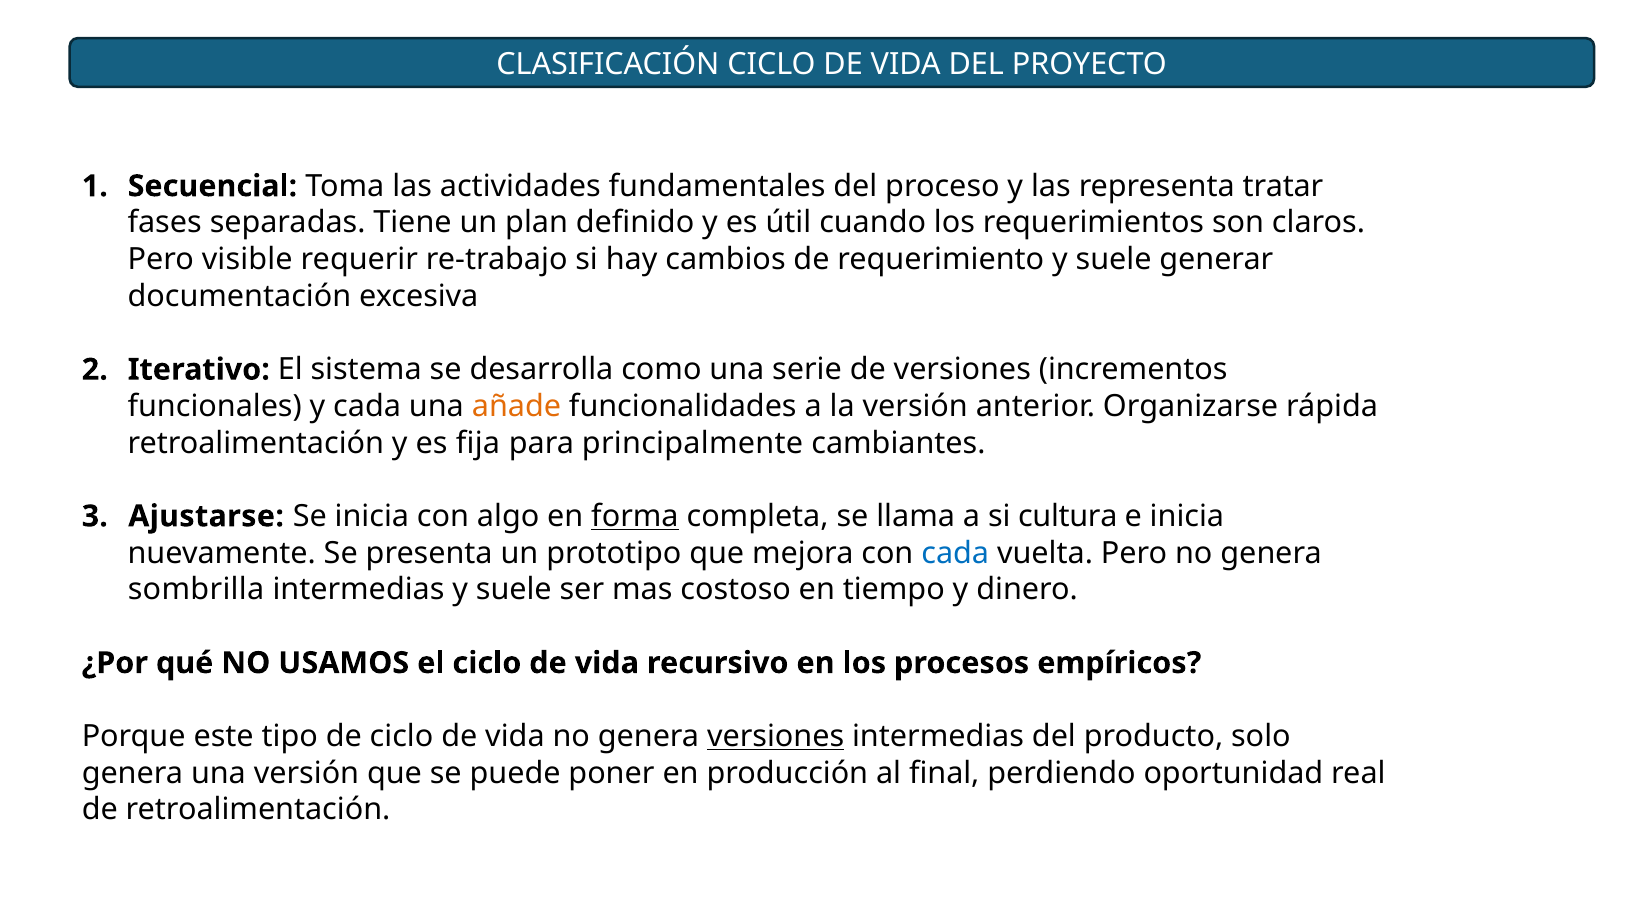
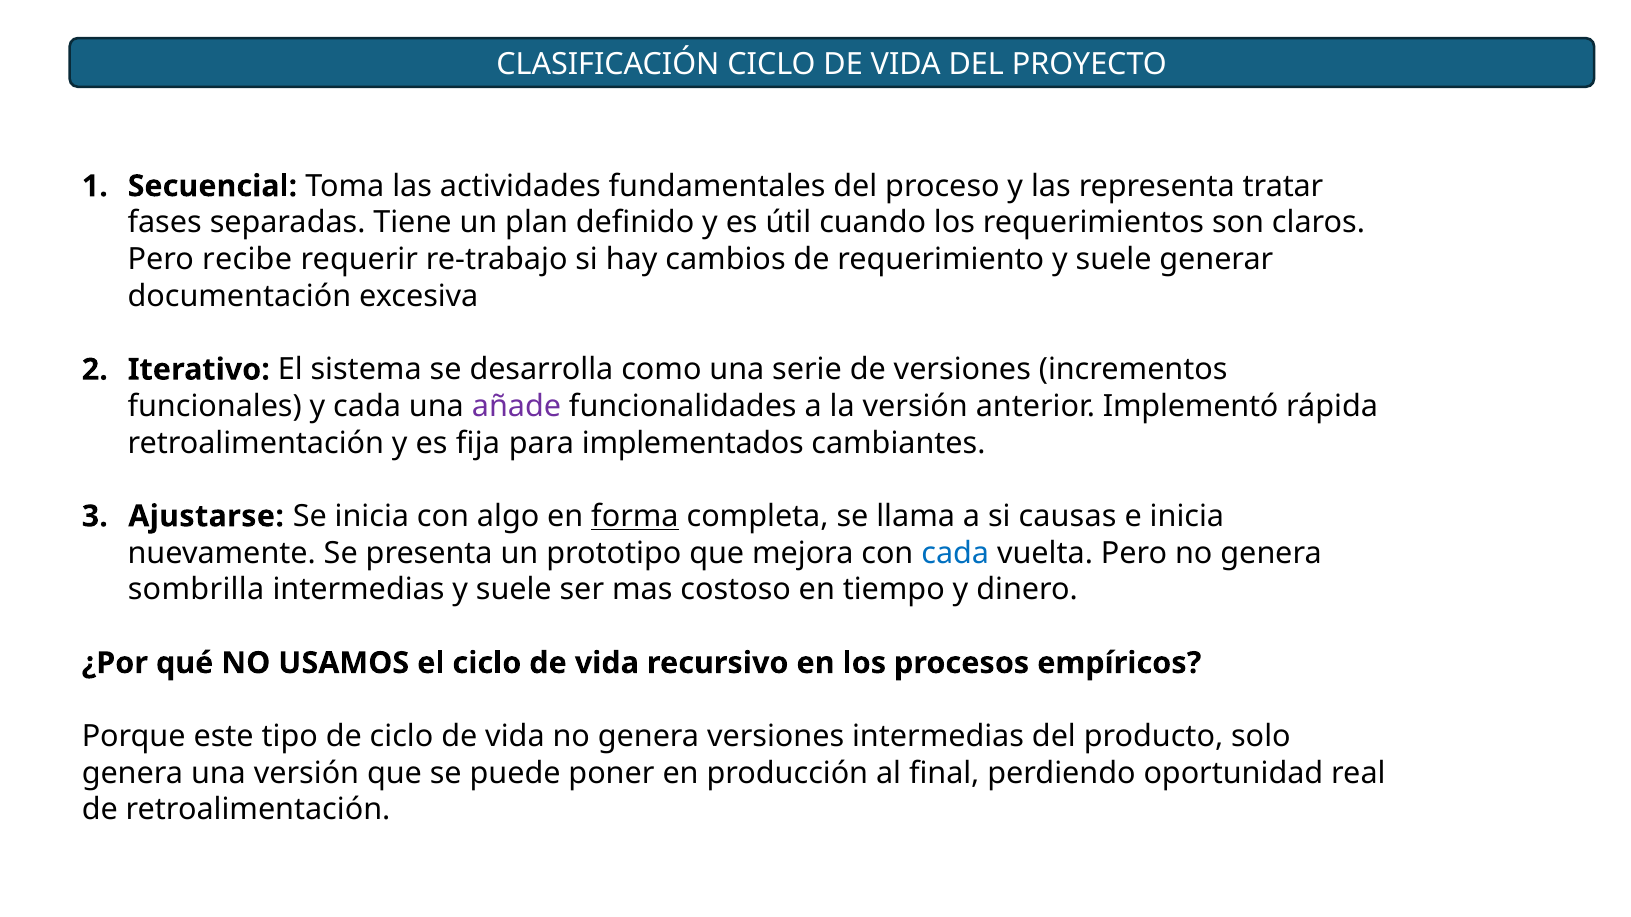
visible: visible -> recibe
añade colour: orange -> purple
Organizarse: Organizarse -> Implementó
principalmente: principalmente -> implementados
cultura: cultura -> causas
versiones at (776, 737) underline: present -> none
